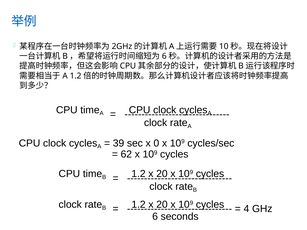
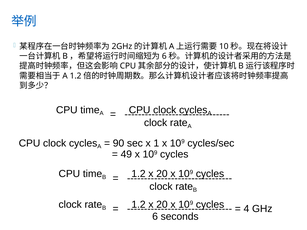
39: 39 -> 90
0: 0 -> 1
62: 62 -> 49
